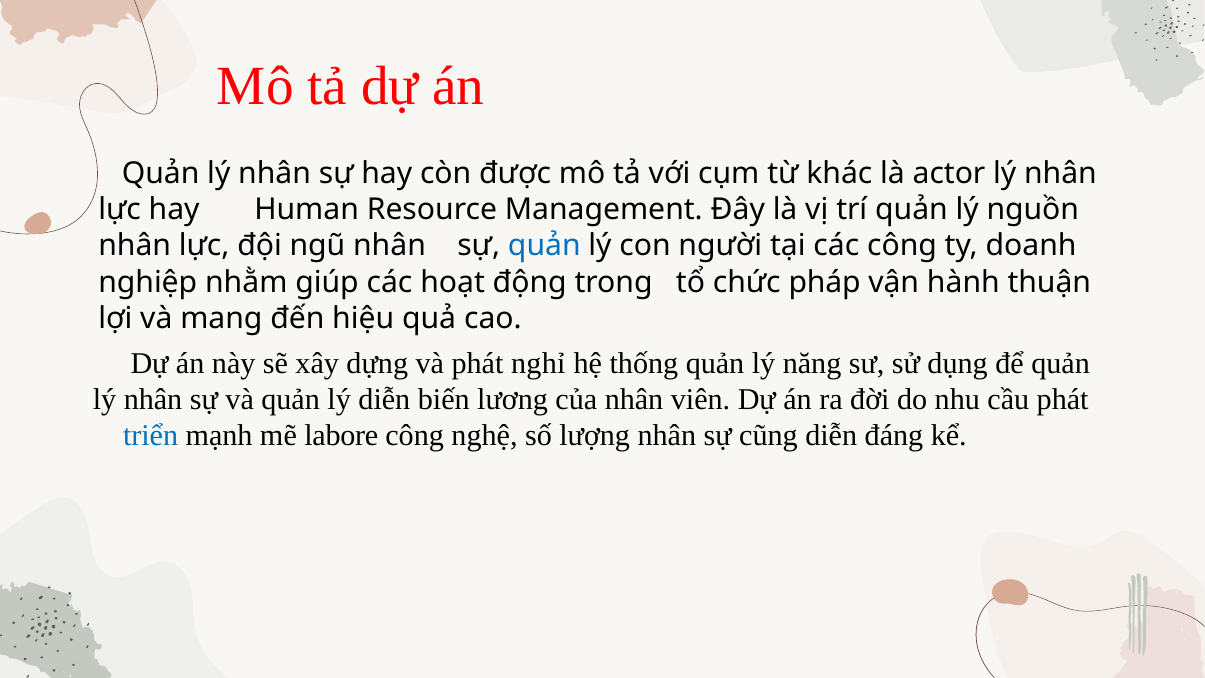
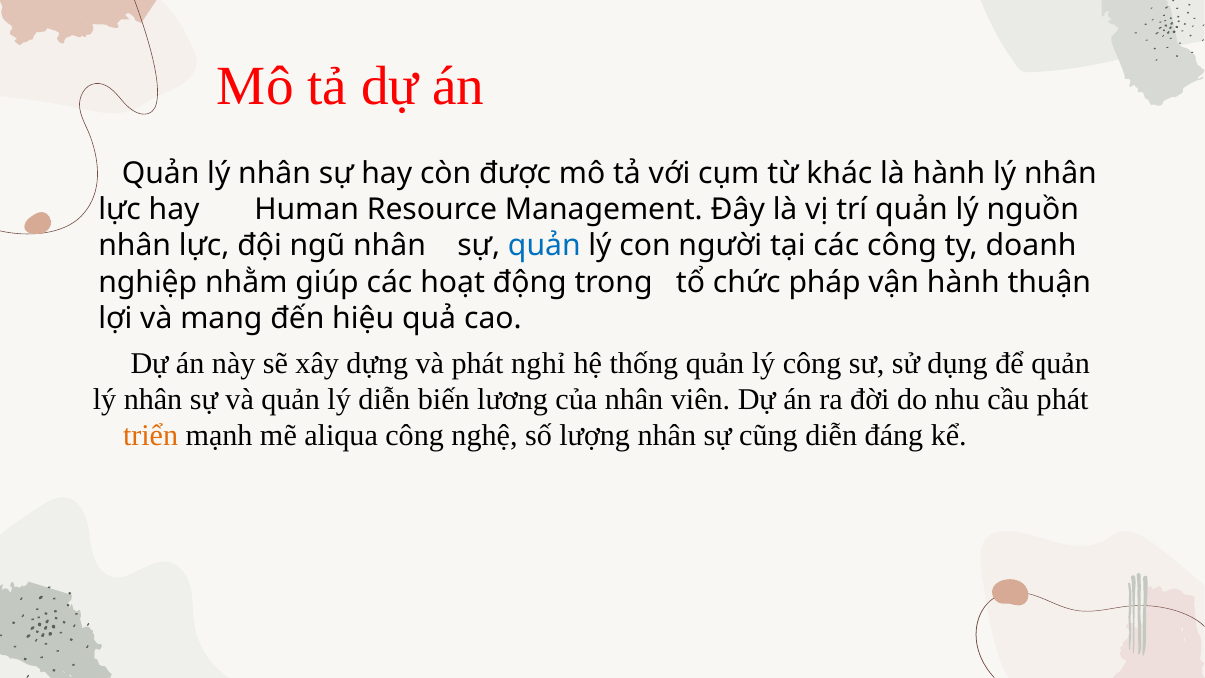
là actor: actor -> hành
lý năng: năng -> công
triển colour: blue -> orange
labore: labore -> aliqua
